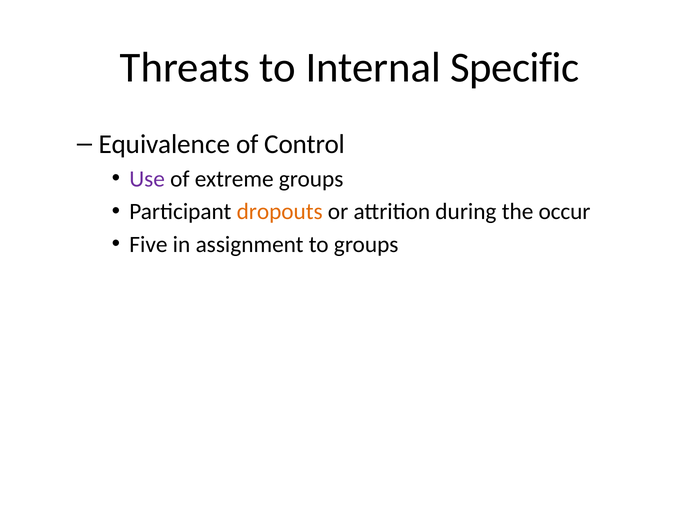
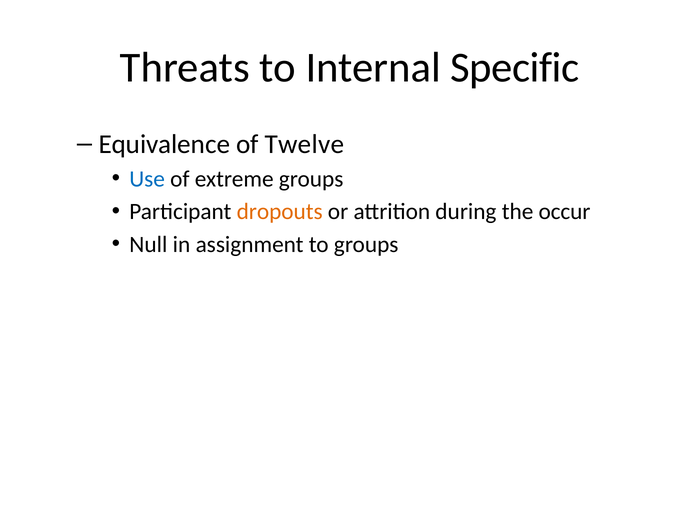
Control: Control -> Twelve
Use colour: purple -> blue
Five: Five -> Null
